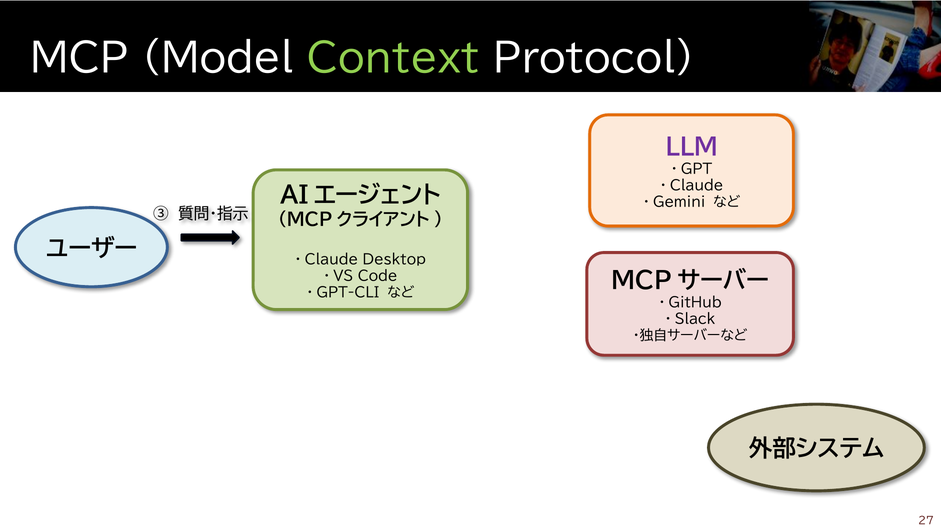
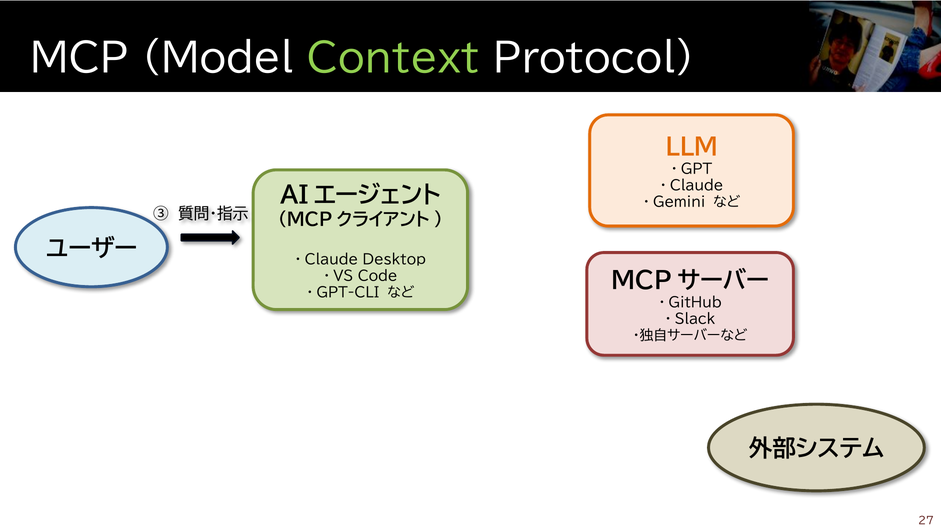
LLM colour: purple -> orange
